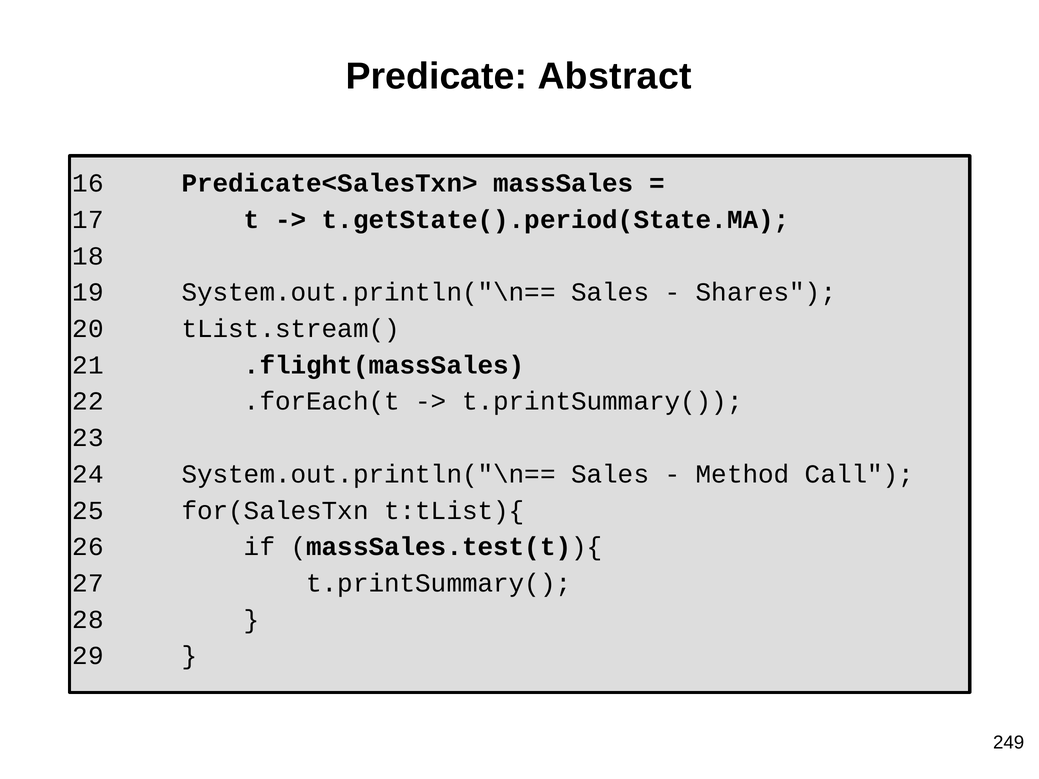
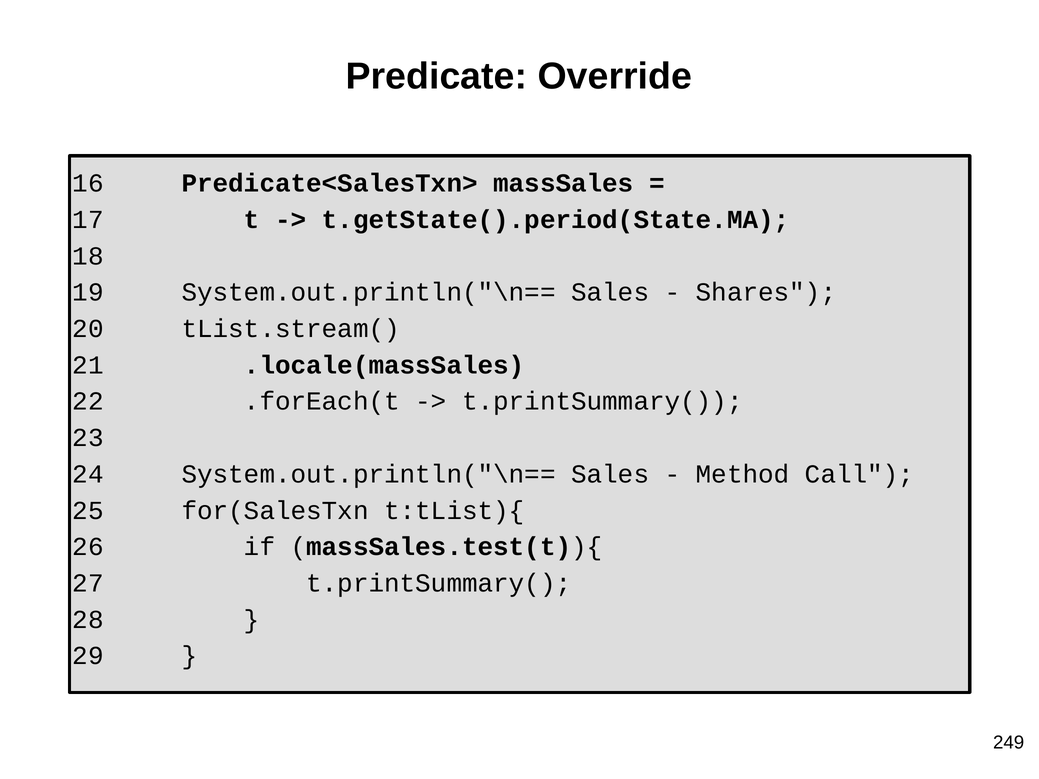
Abstract: Abstract -> Override
.flight(massSales: .flight(massSales -> .locale(massSales
